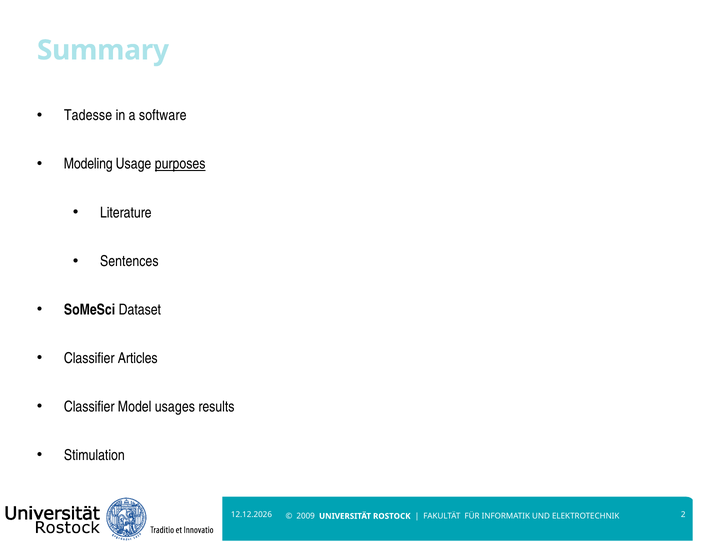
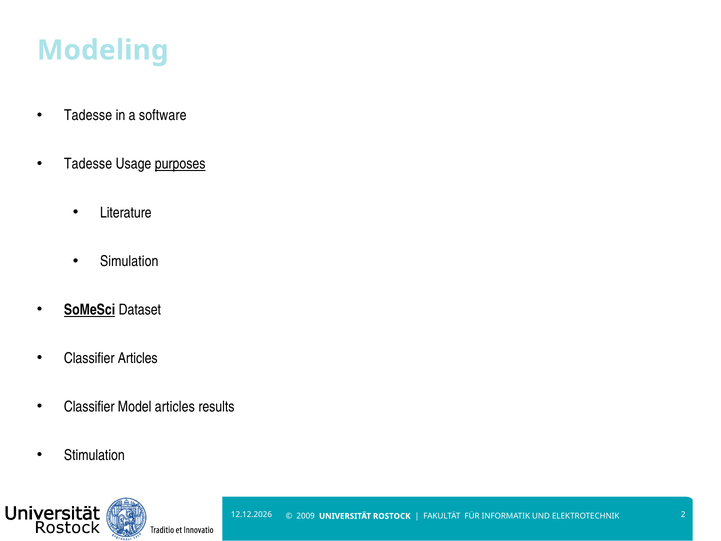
Summary: Summary -> Modeling
Modeling at (88, 164): Modeling -> Tadesse
Sentences: Sentences -> Simulation
SoMeSci underline: none -> present
Model usages: usages -> articles
